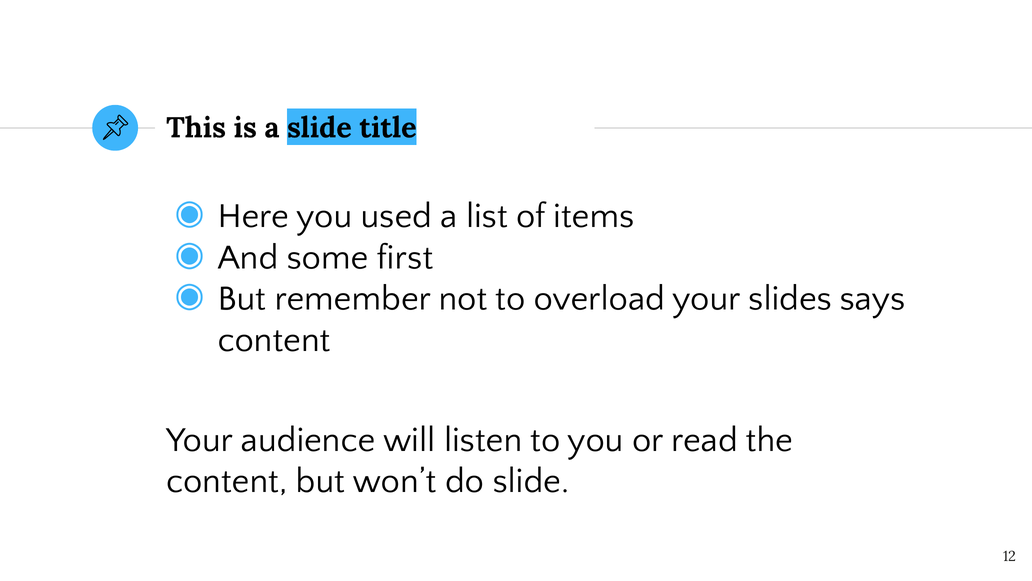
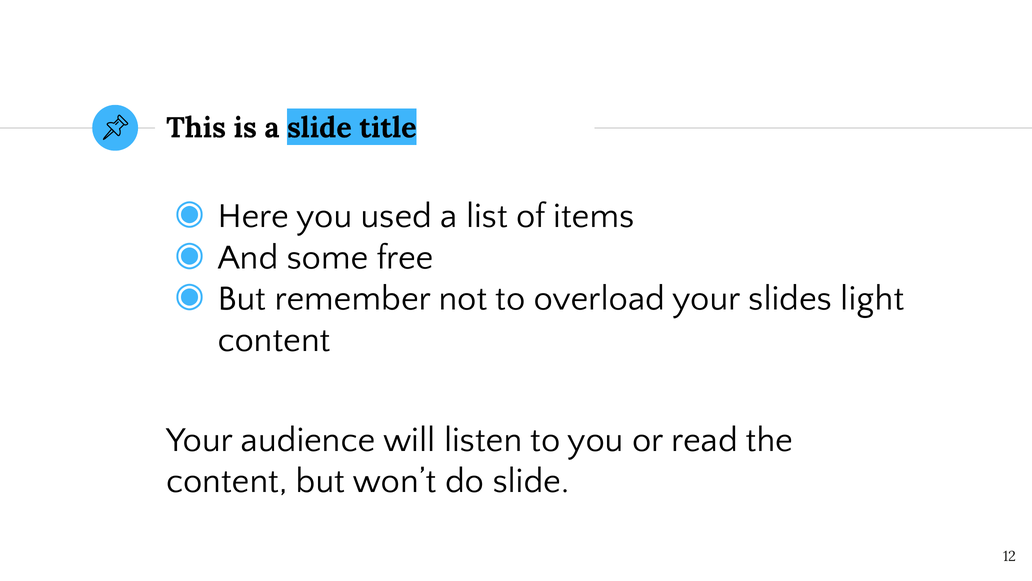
first: first -> free
says: says -> light
